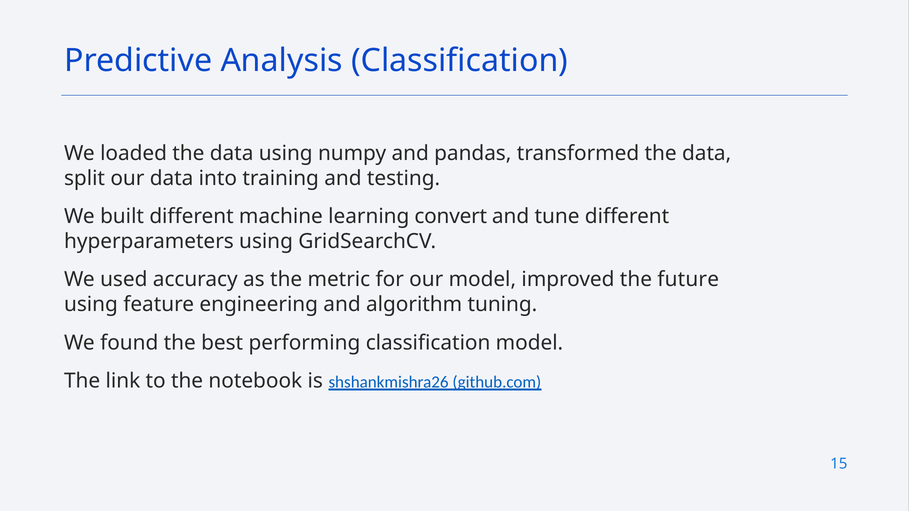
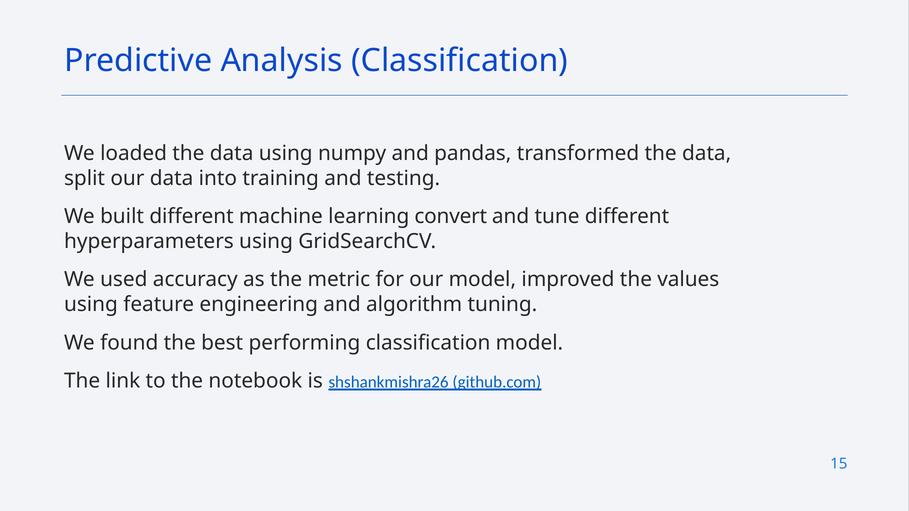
future: future -> values
